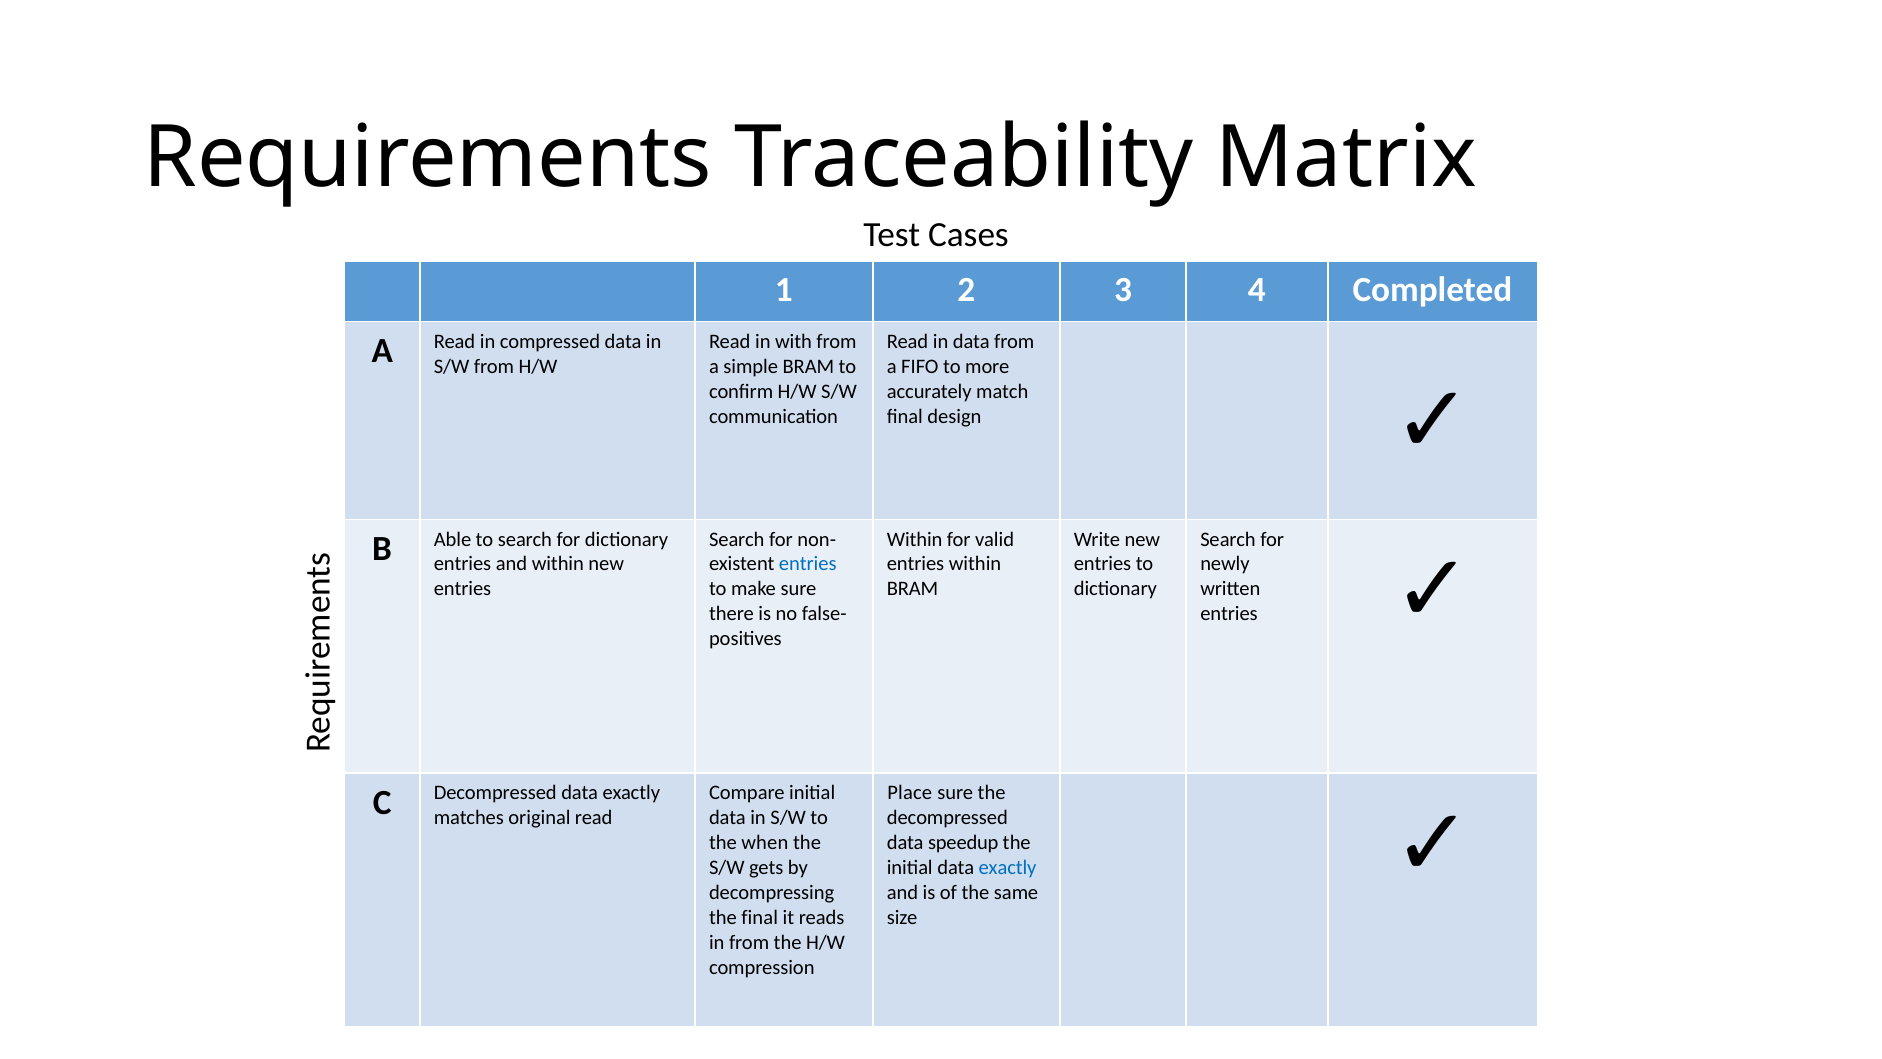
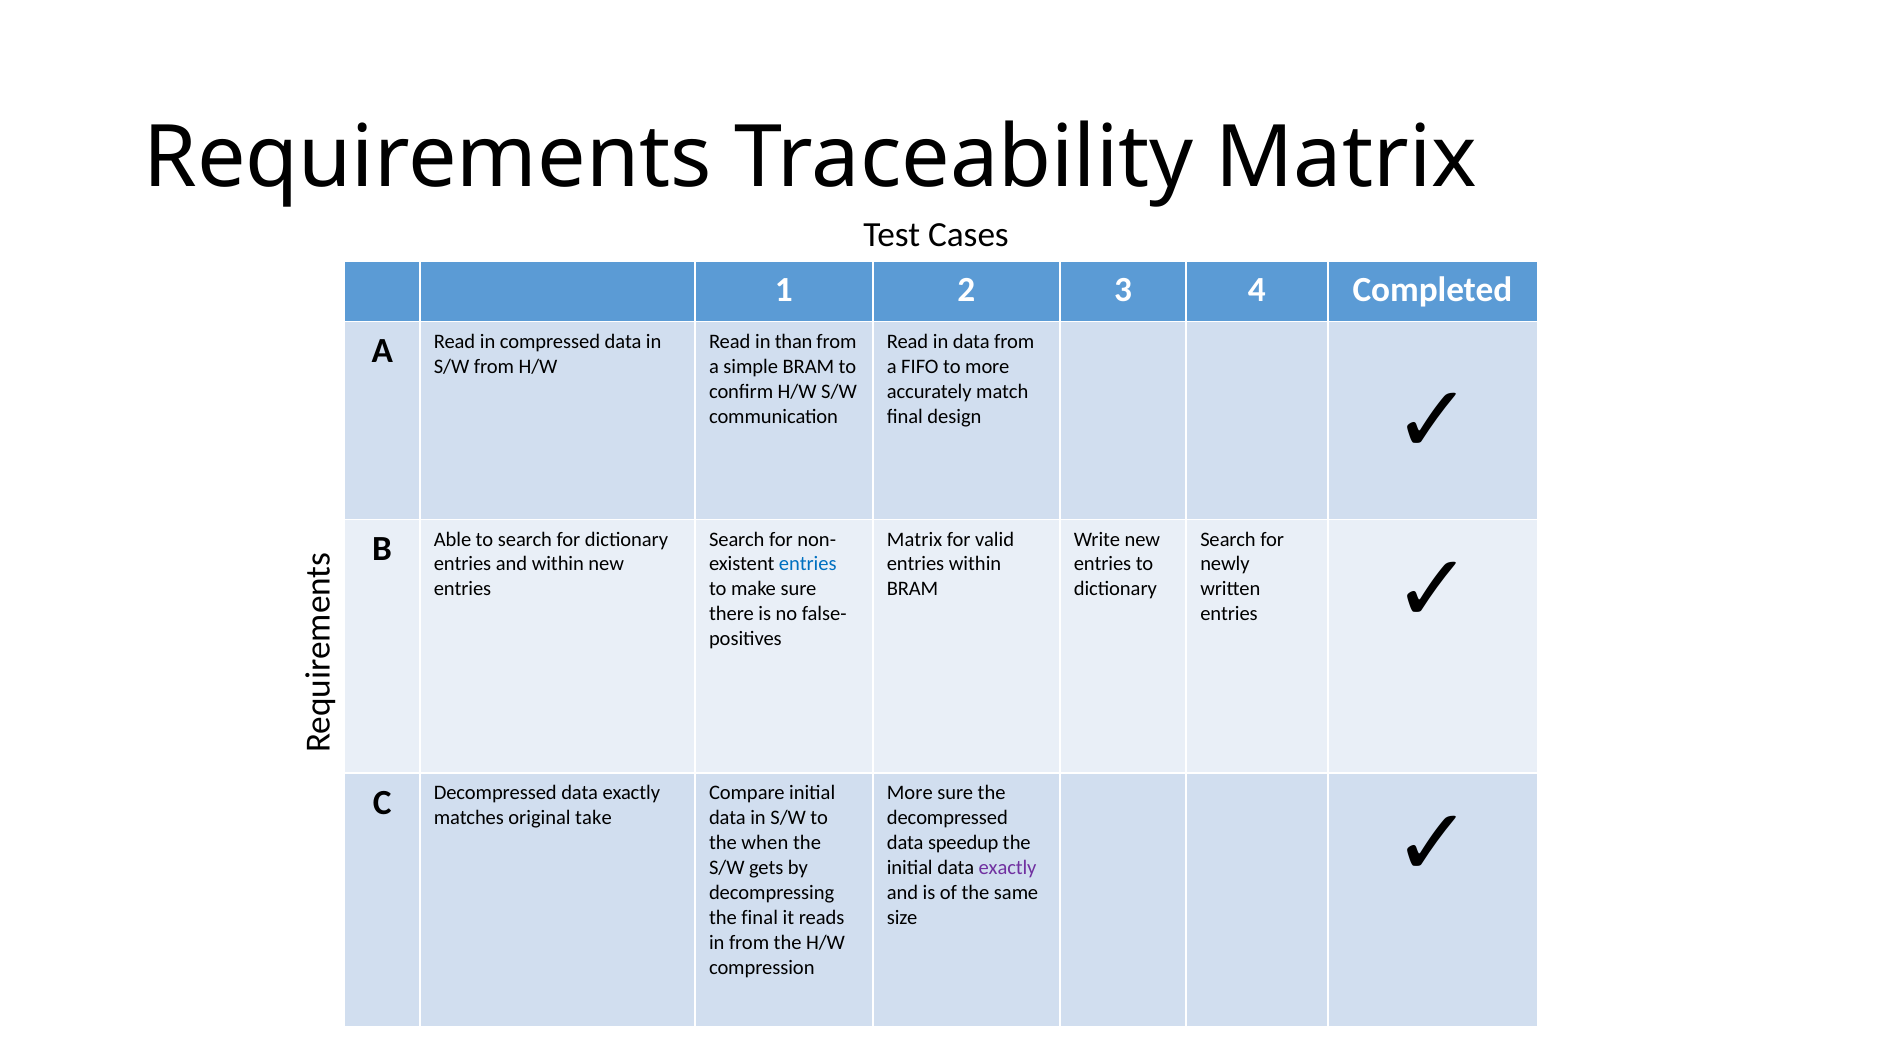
with: with -> than
Within at (915, 539): Within -> Matrix
Place at (910, 793): Place -> More
original read: read -> take
exactly at (1008, 868) colour: blue -> purple
